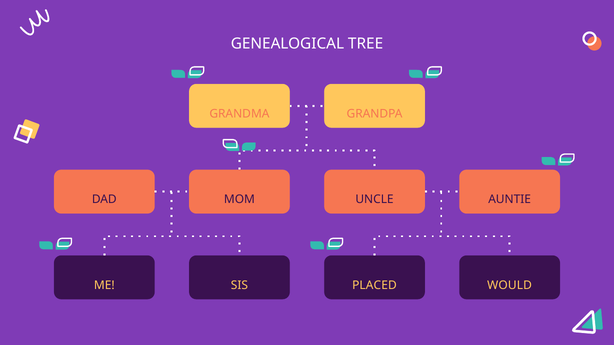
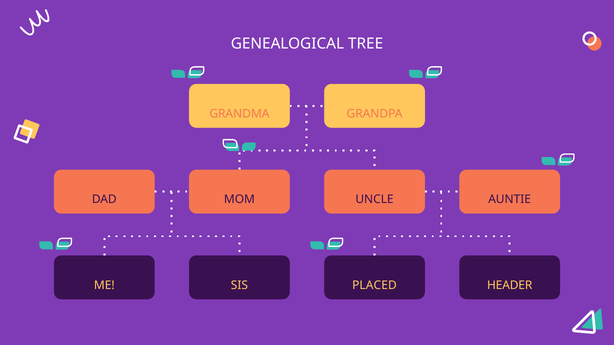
WOULD: WOULD -> HEADER
